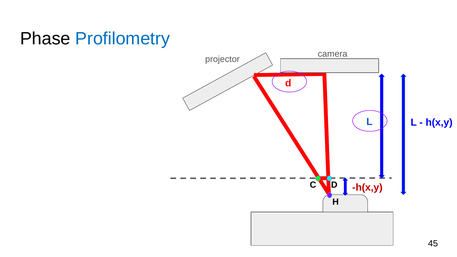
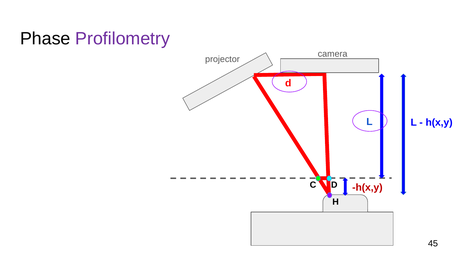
Profilometry colour: blue -> purple
